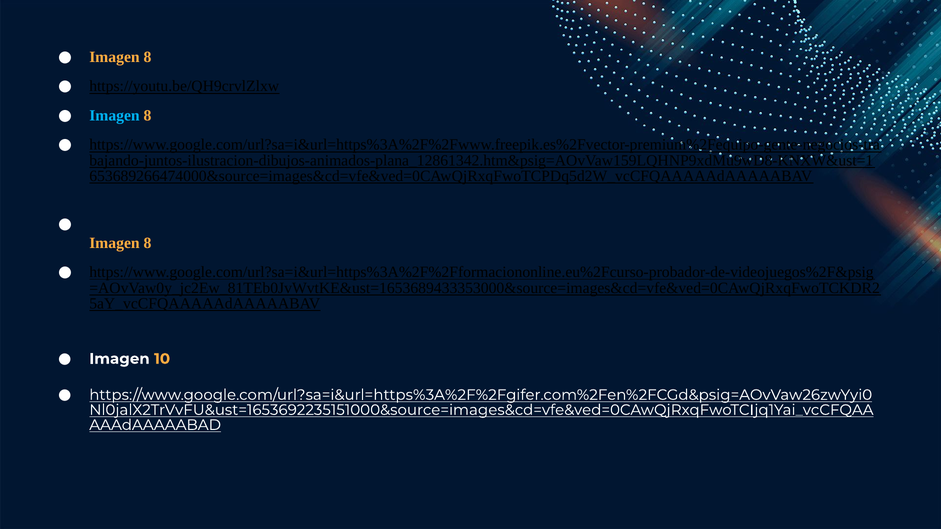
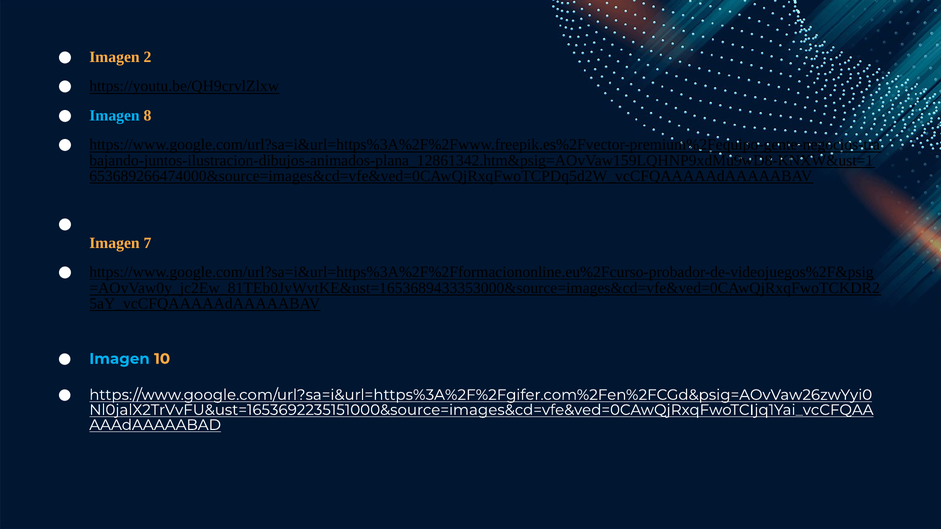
8 at (148, 57): 8 -> 2
8 at (148, 243): 8 -> 7
Imagen at (119, 359) colour: white -> light blue
